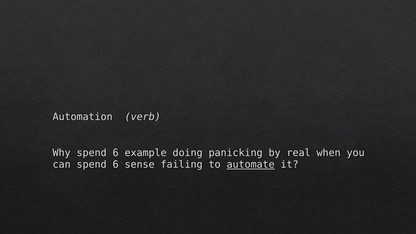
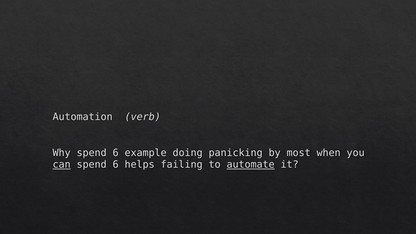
real: real -> most
can underline: none -> present
sense: sense -> helps
